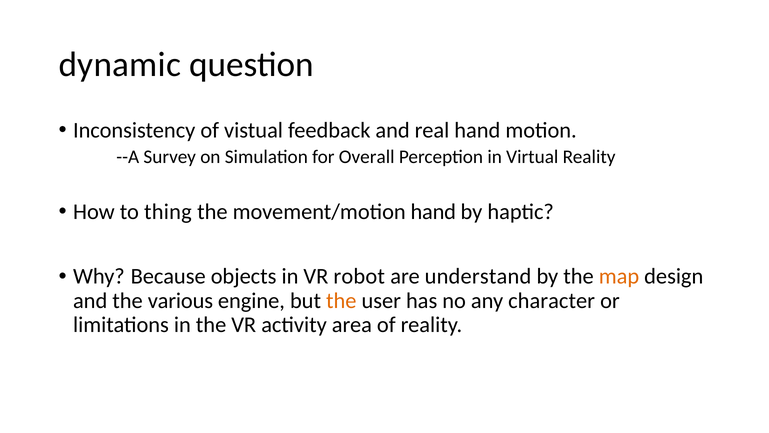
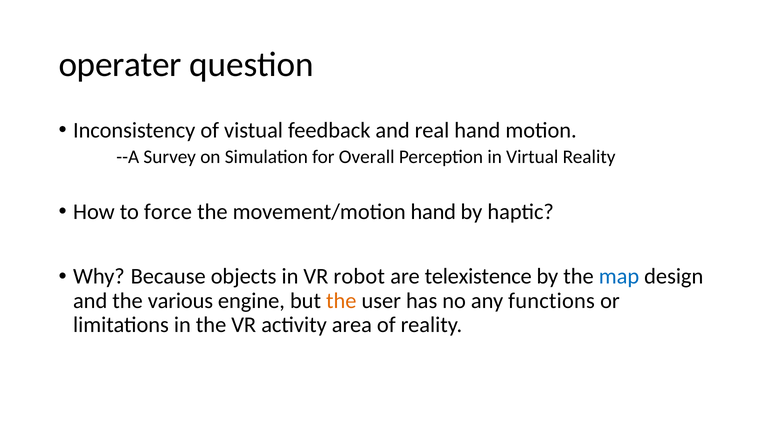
dynamic: dynamic -> operater
thing: thing -> force
understand: understand -> telexistence
map colour: orange -> blue
character: character -> functions
